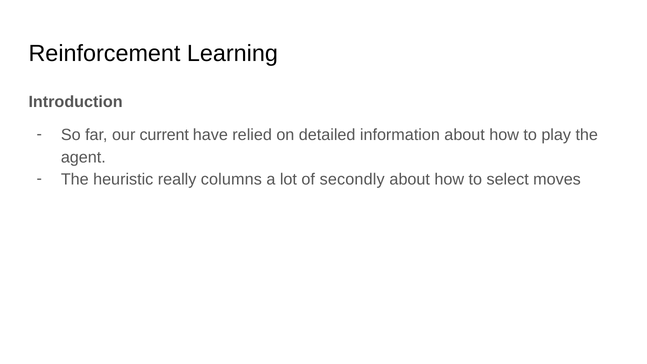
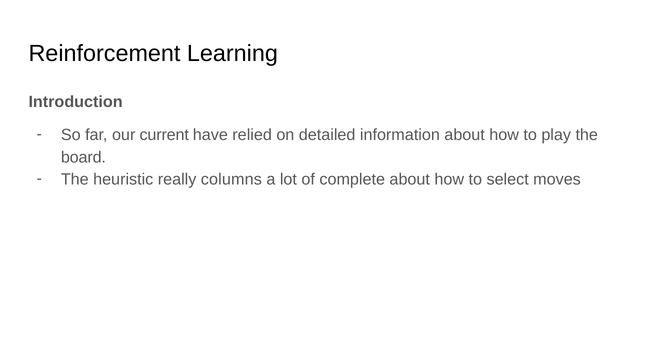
agent: agent -> board
secondly: secondly -> complete
